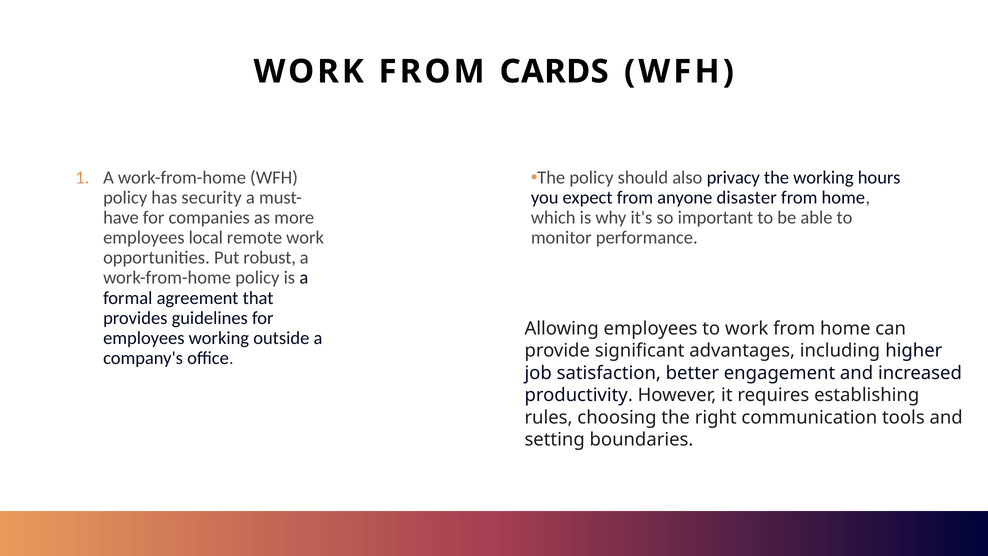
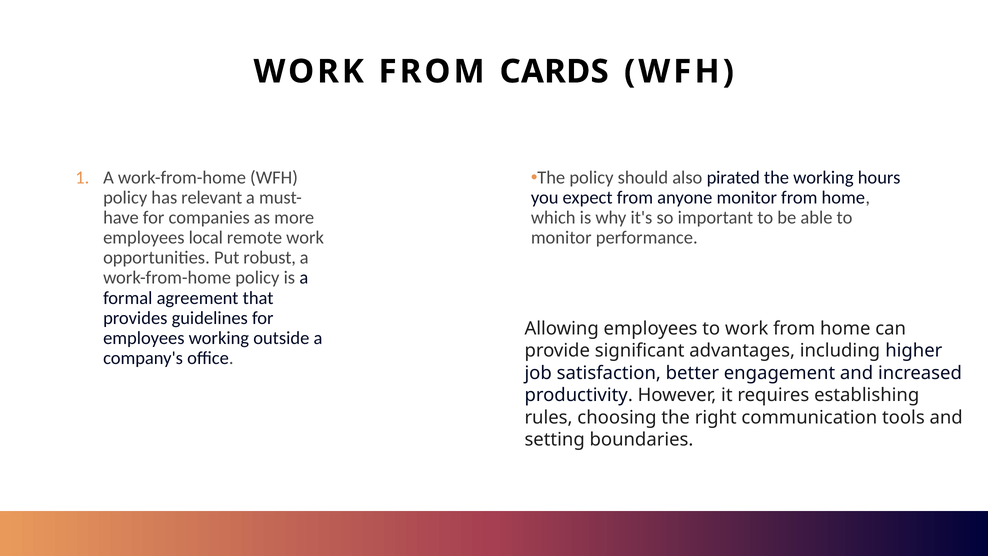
privacy: privacy -> pirated
security: security -> relevant
anyone disaster: disaster -> monitor
